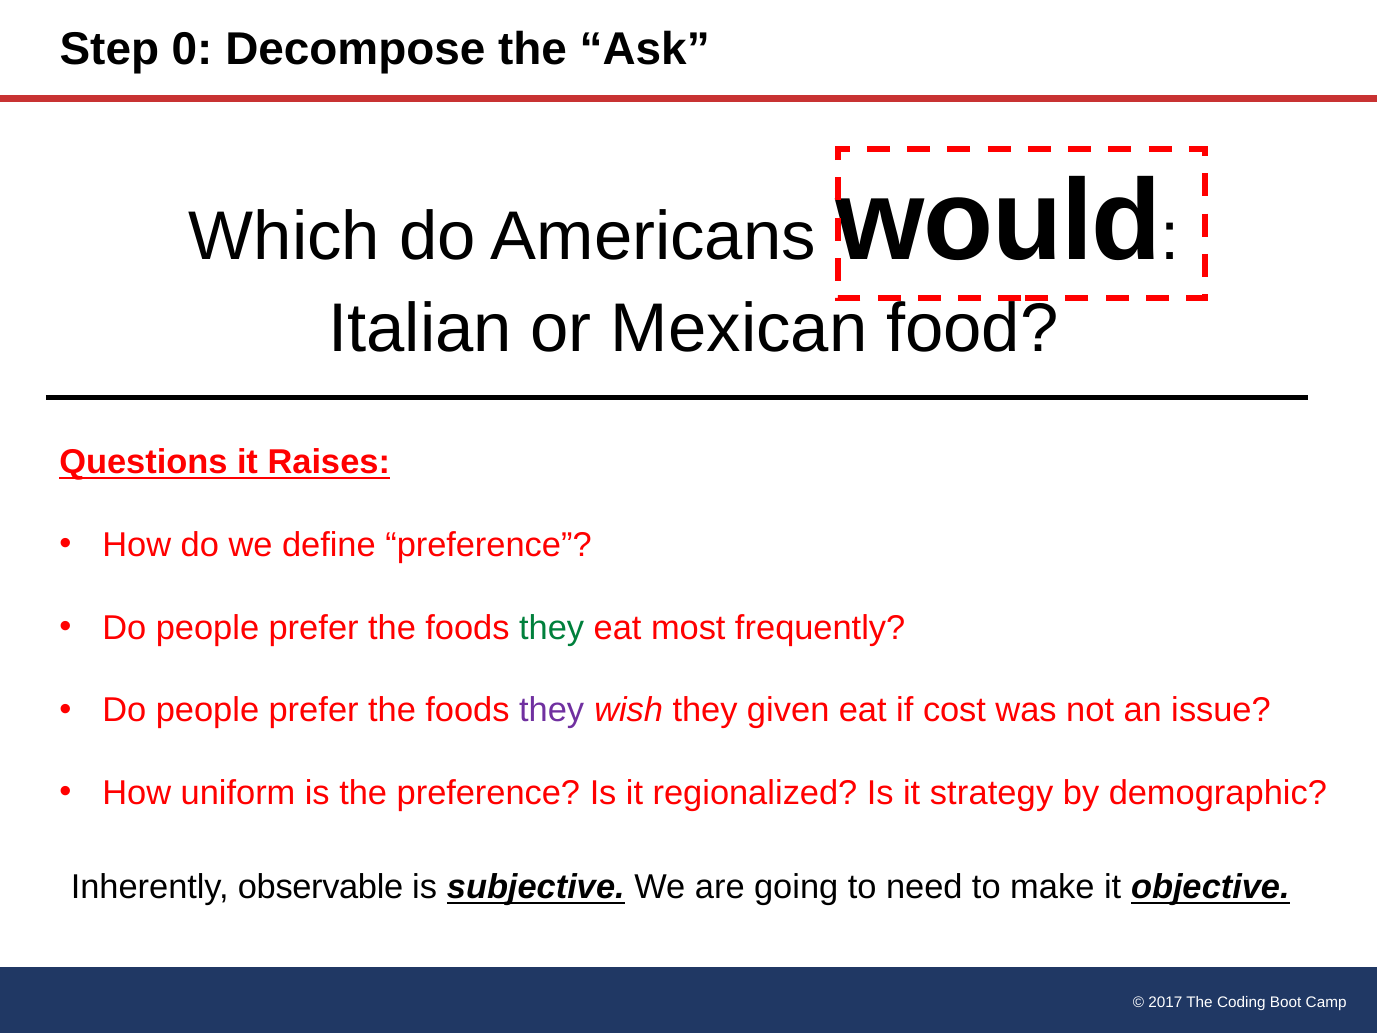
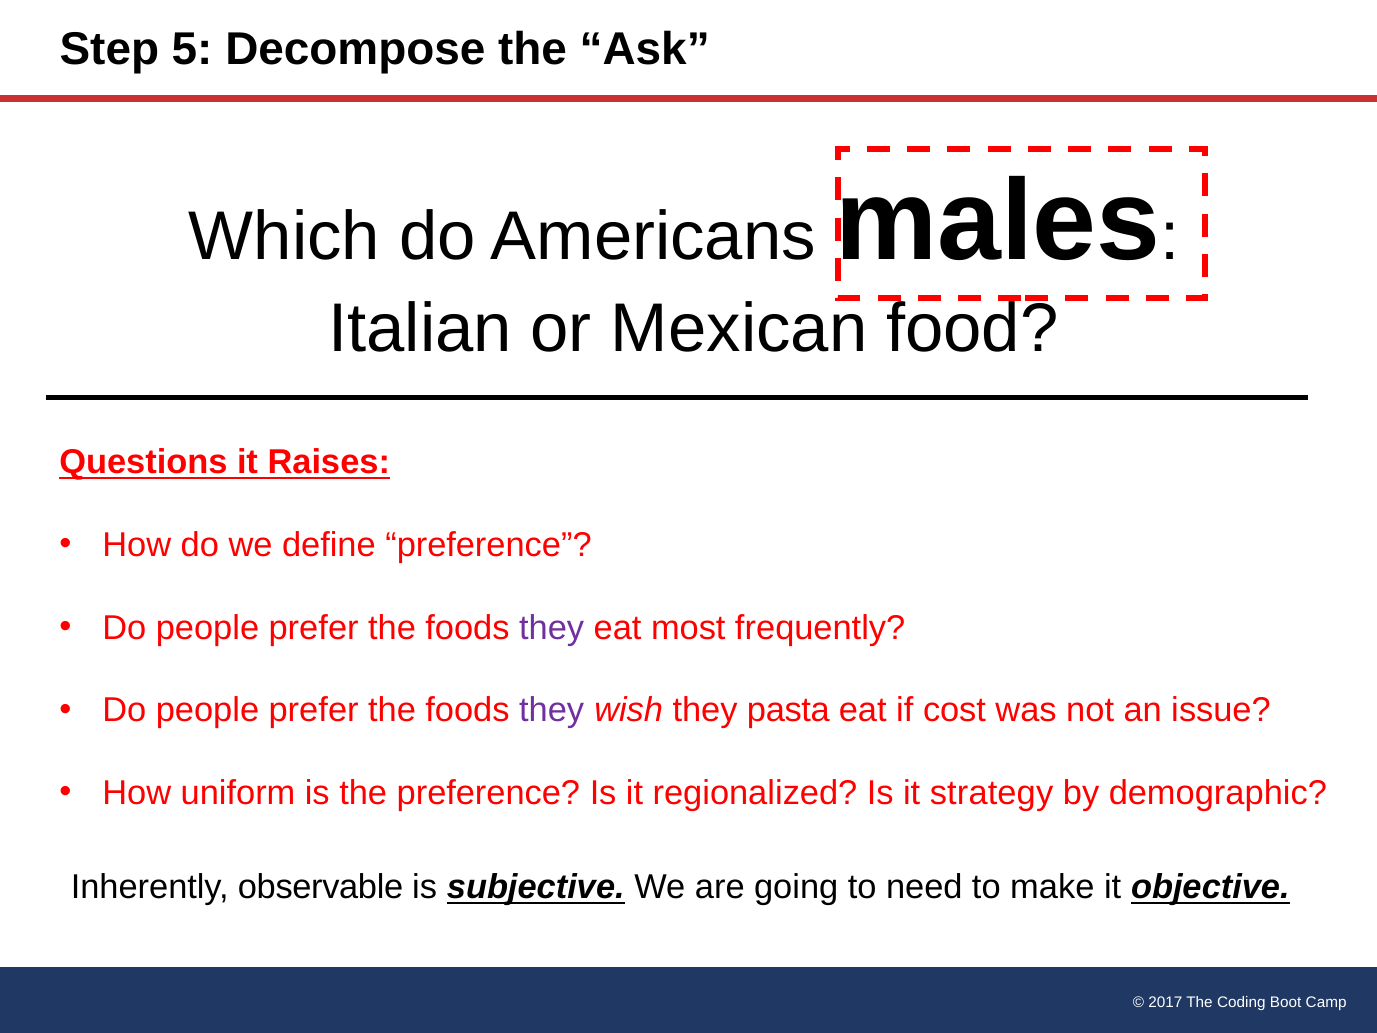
0: 0 -> 5
would: would -> males
they at (552, 628) colour: green -> purple
given: given -> pasta
